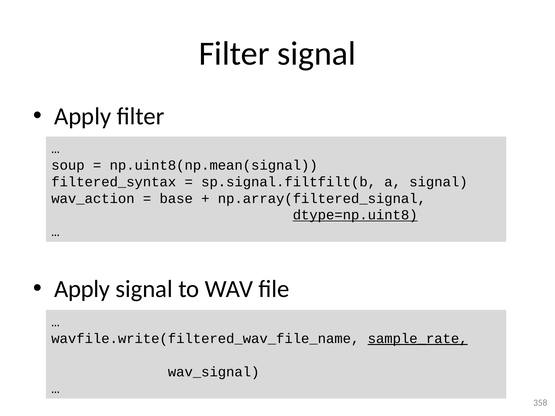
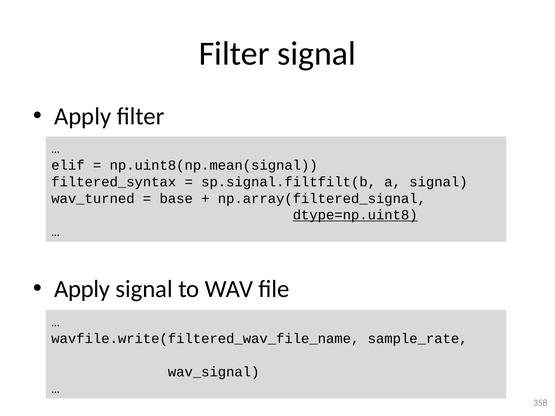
soup: soup -> elif
wav_action: wav_action -> wav_turned
sample_rate underline: present -> none
